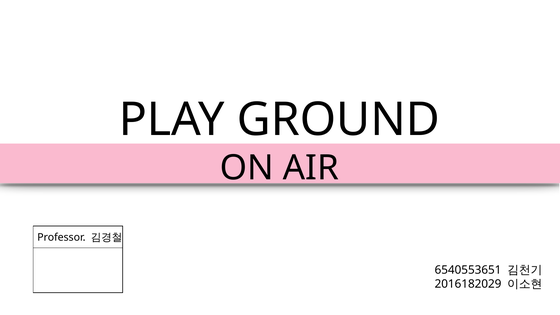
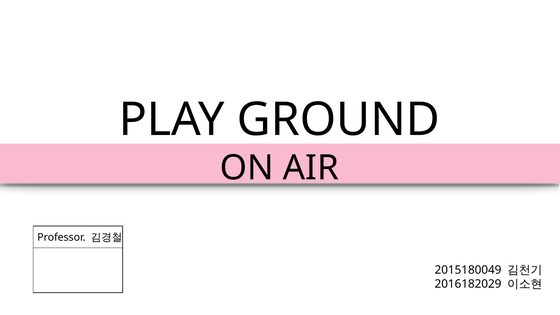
6540553651: 6540553651 -> 2015180049
